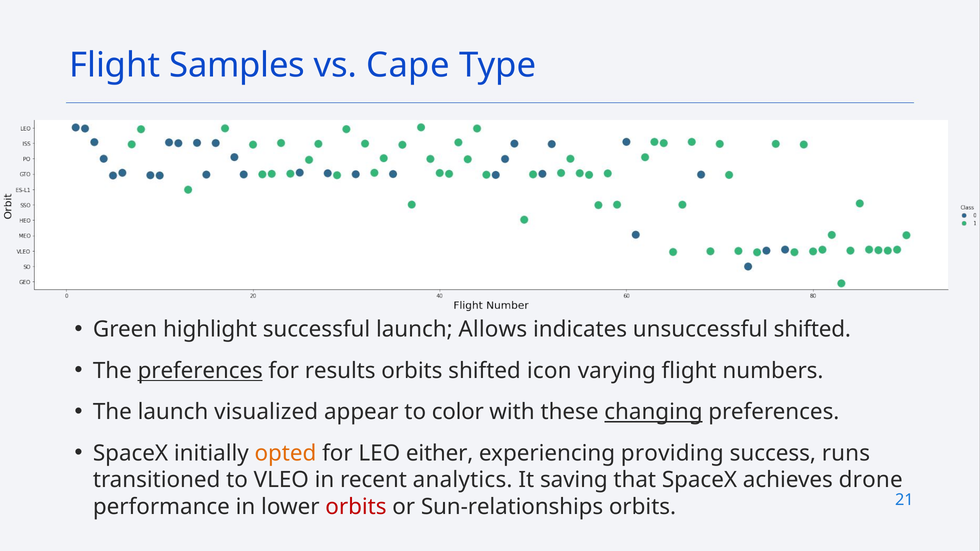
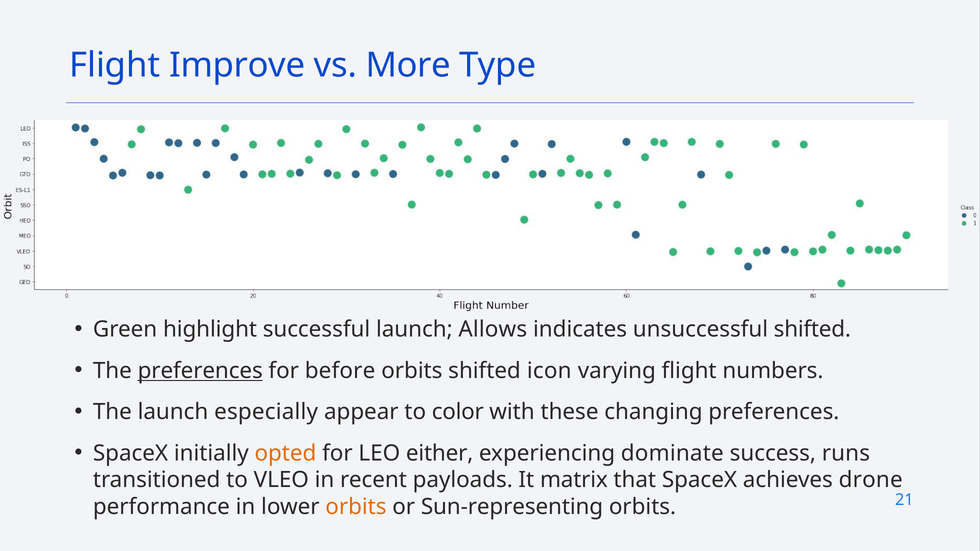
Samples: Samples -> Improve
Cape: Cape -> More
results: results -> before
visualized: visualized -> especially
changing underline: present -> none
providing: providing -> dominate
analytics: analytics -> payloads
saving: saving -> matrix
orbits at (356, 507) colour: red -> orange
Sun-relationships: Sun-relationships -> Sun-representing
